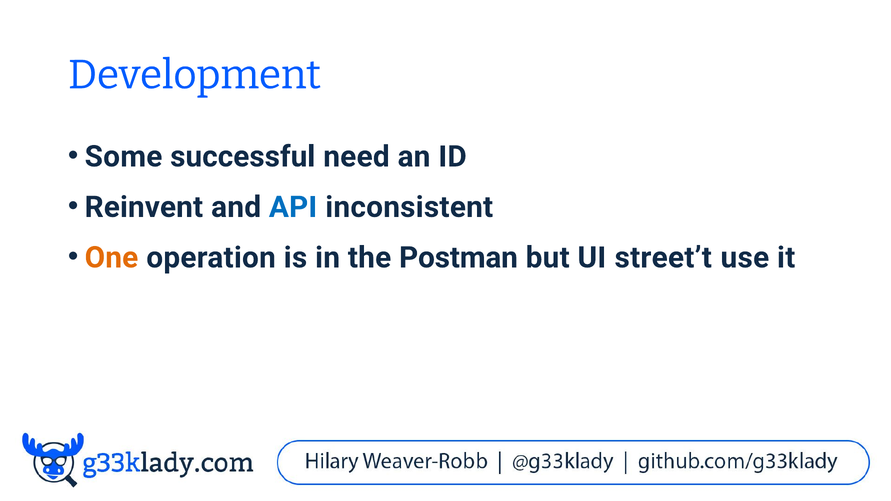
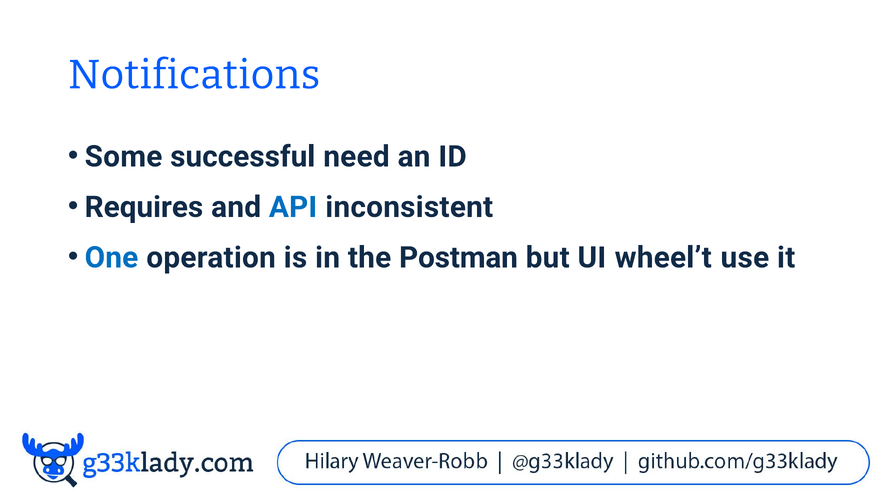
Development: Development -> Notifications
Reinvent: Reinvent -> Requires
One colour: orange -> blue
street’t: street’t -> wheel’t
